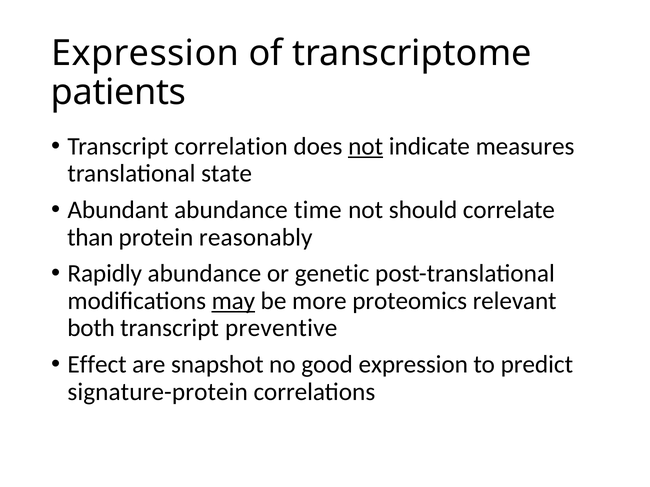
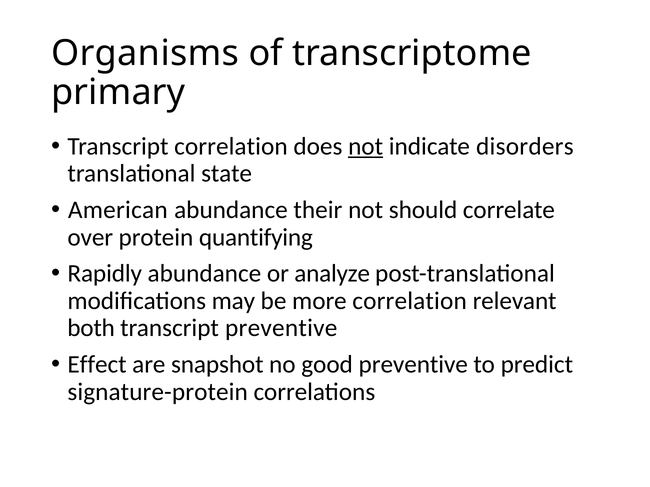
Expression at (145, 53): Expression -> Organisms
patients: patients -> primary
measures: measures -> disorders
Abundant: Abundant -> American
time: time -> their
than: than -> over
reasonably: reasonably -> quantifying
genetic: genetic -> analyze
may underline: present -> none
more proteomics: proteomics -> correlation
good expression: expression -> preventive
